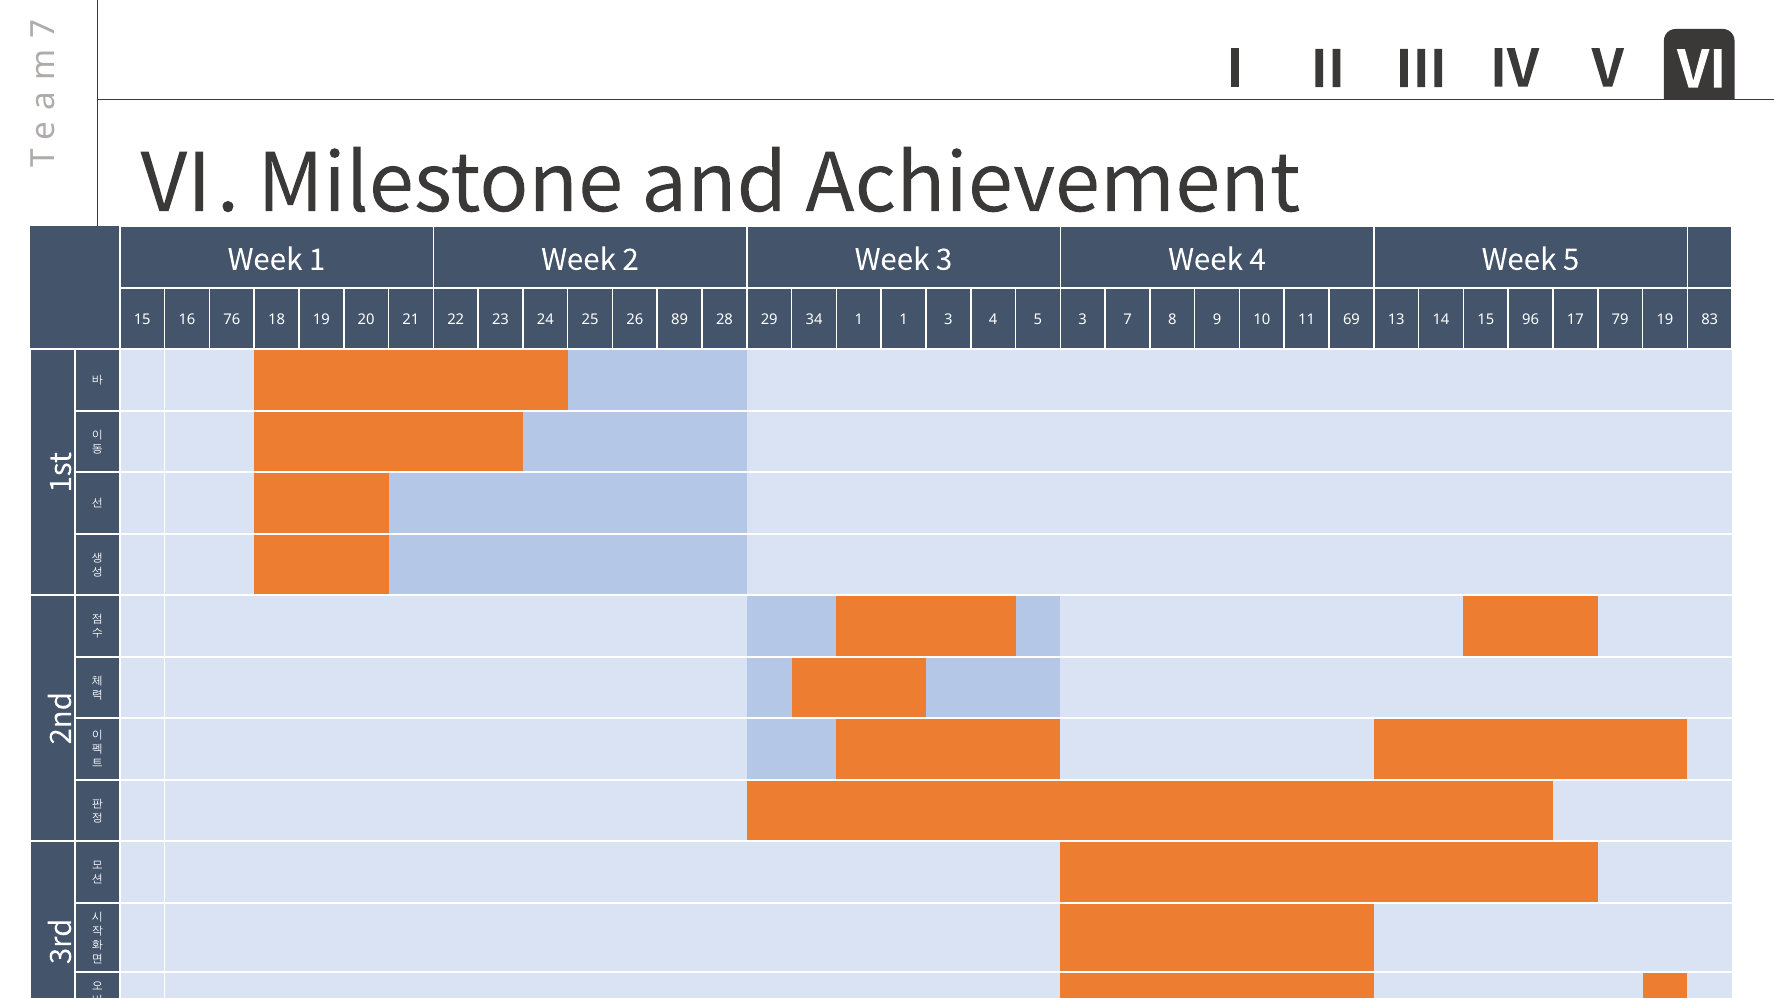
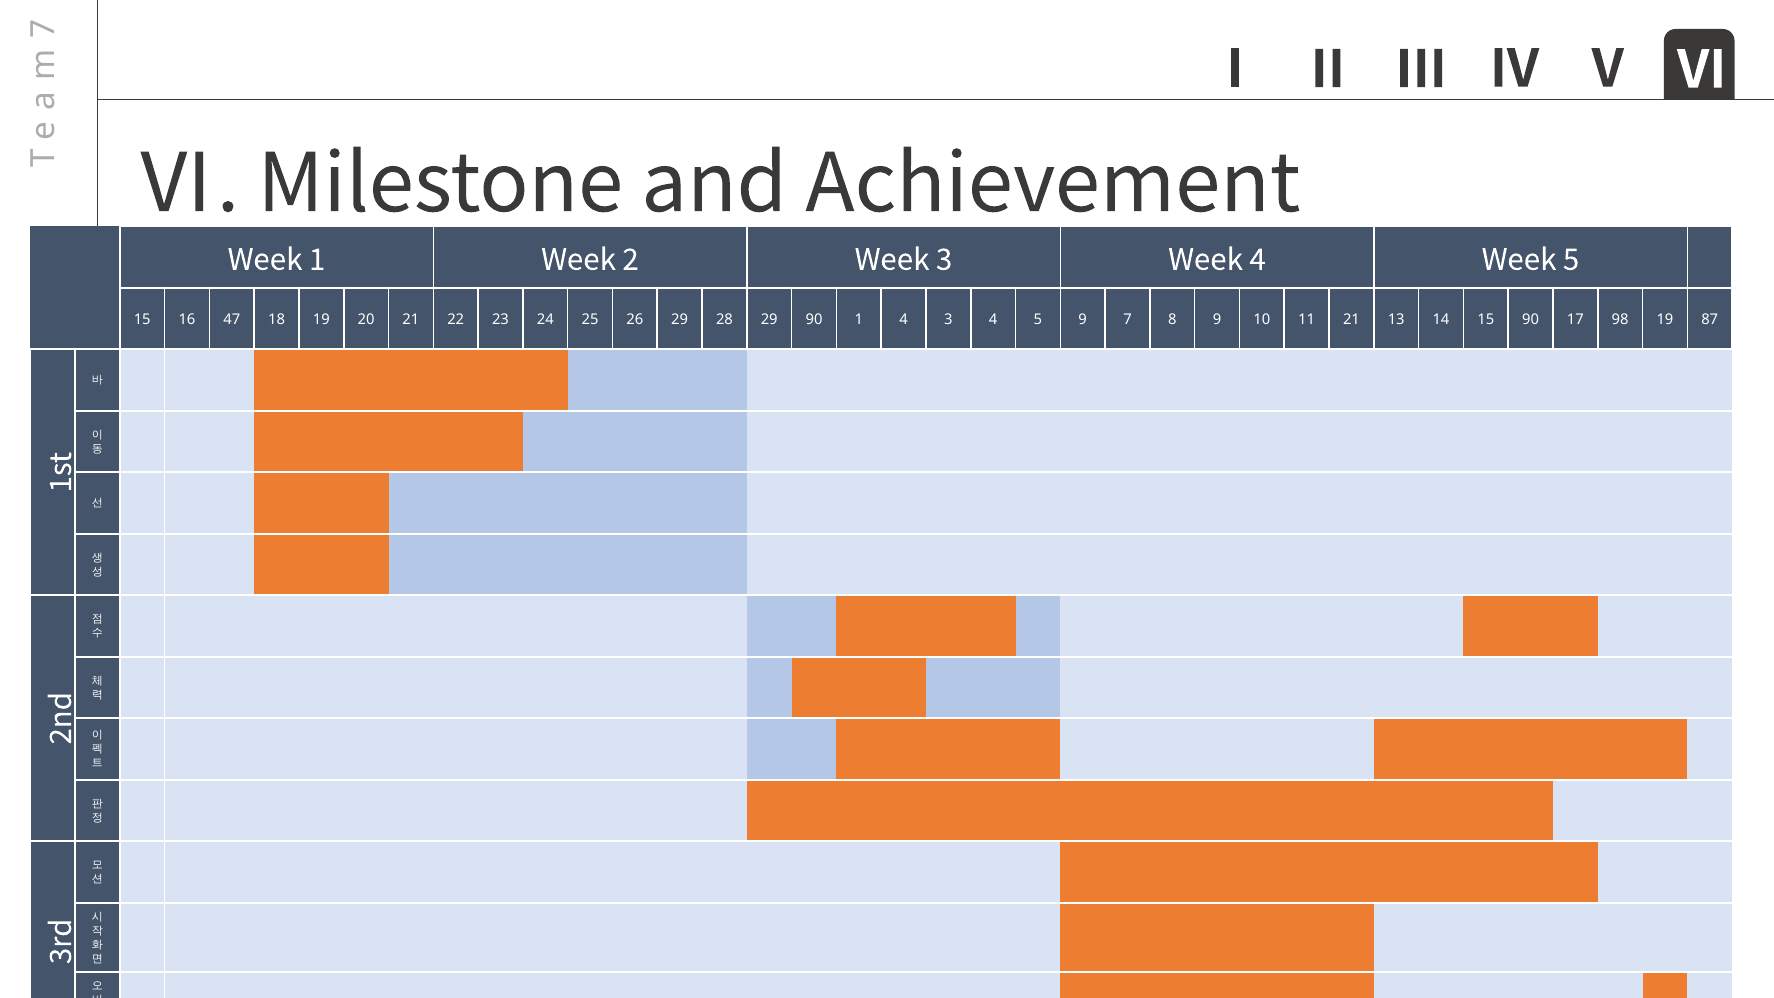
76: 76 -> 47
26 89: 89 -> 29
29 34: 34 -> 90
1 1: 1 -> 4
5 3: 3 -> 9
11 69: 69 -> 21
15 96: 96 -> 90
79: 79 -> 98
83: 83 -> 87
